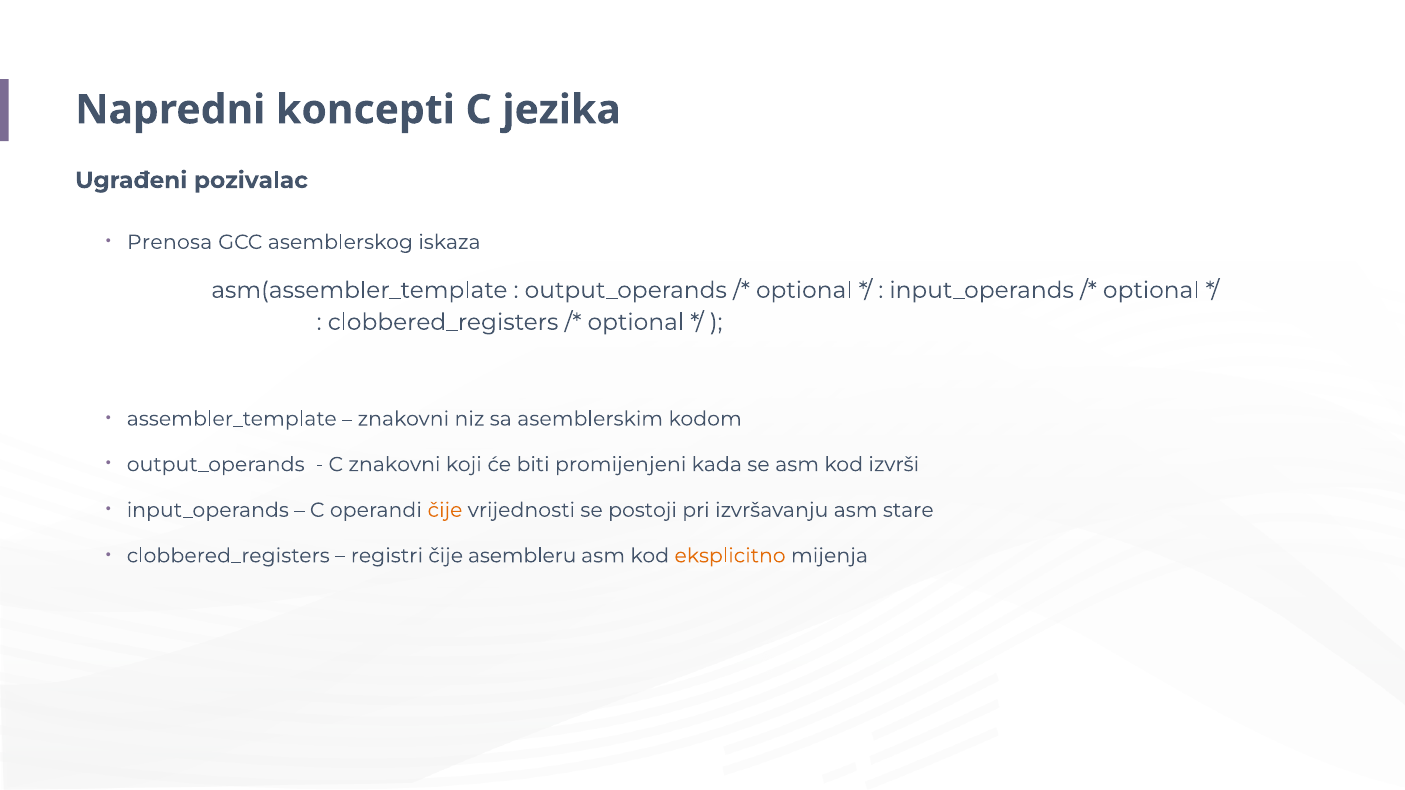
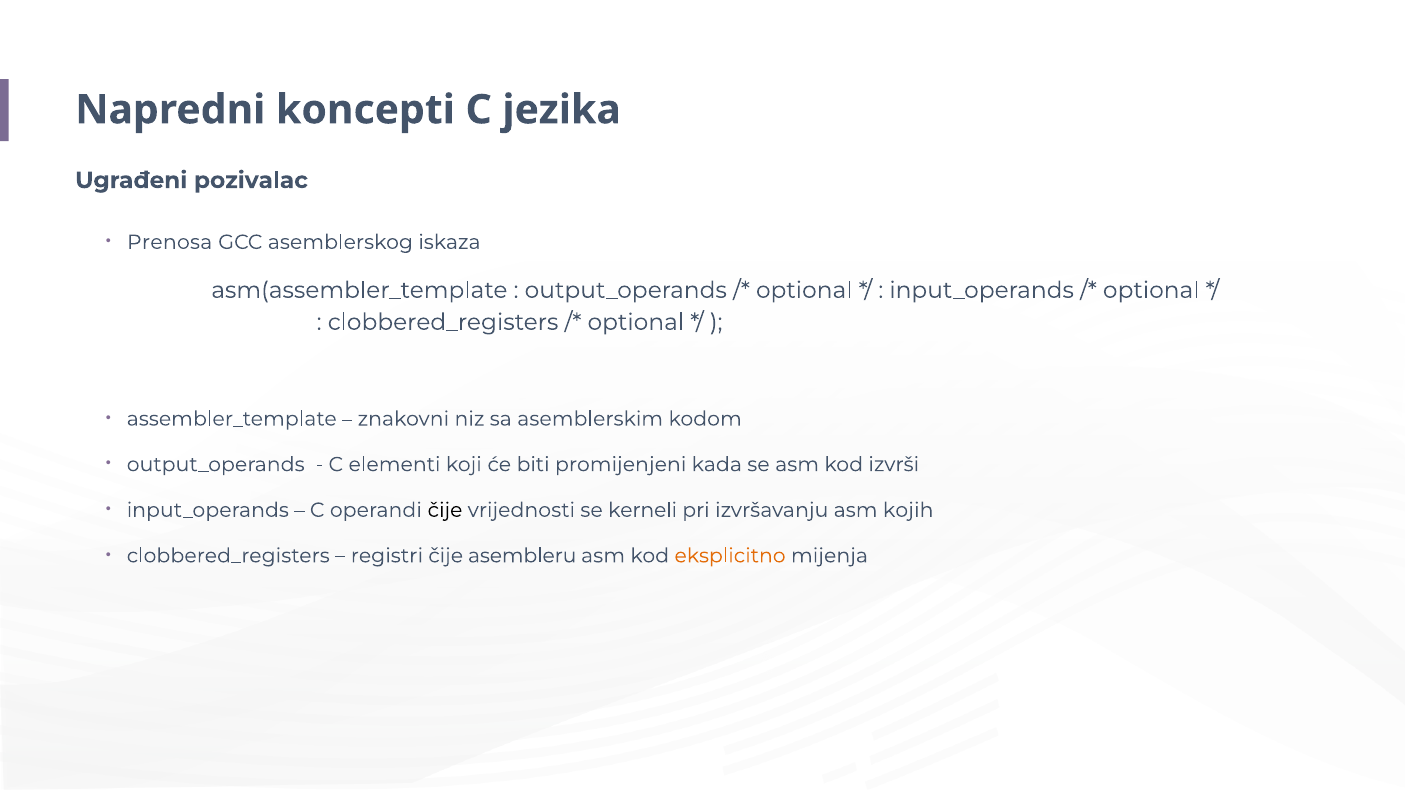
C znakovni: znakovni -> elementi
čije at (445, 510) colour: orange -> black
postoji: postoji -> kerneli
stare: stare -> kojih
